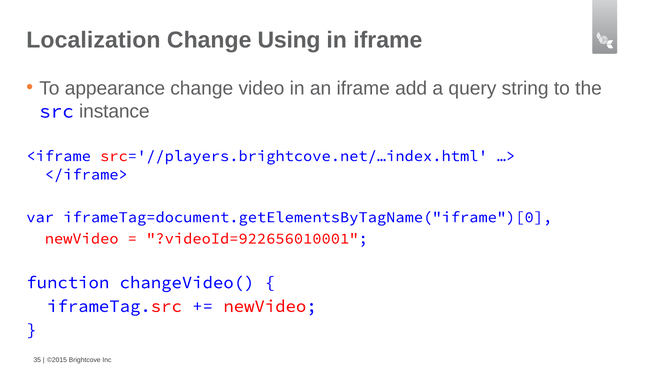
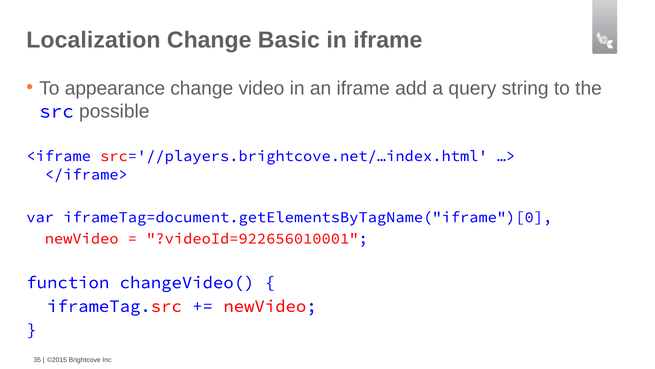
Using: Using -> Basic
instance: instance -> possible
